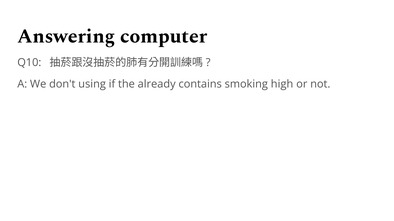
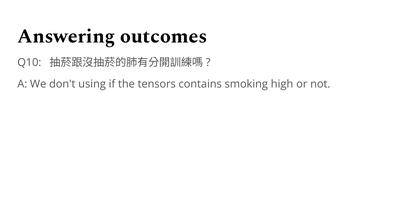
computer: computer -> outcomes
already: already -> tensors
